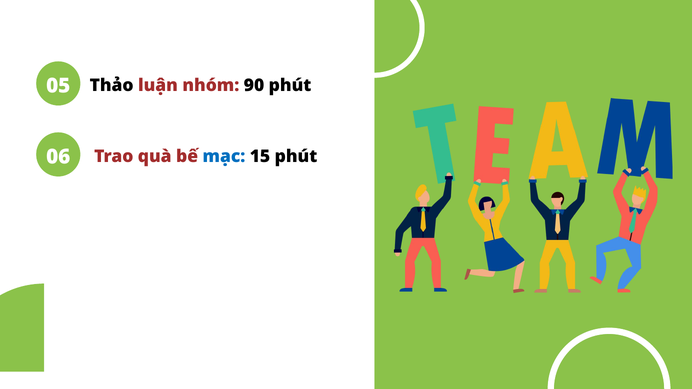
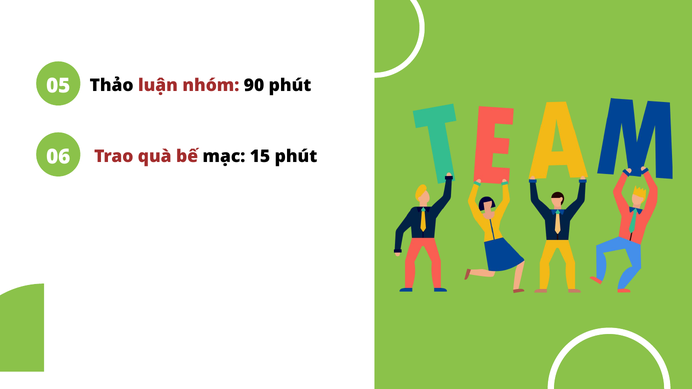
mạc colour: blue -> black
